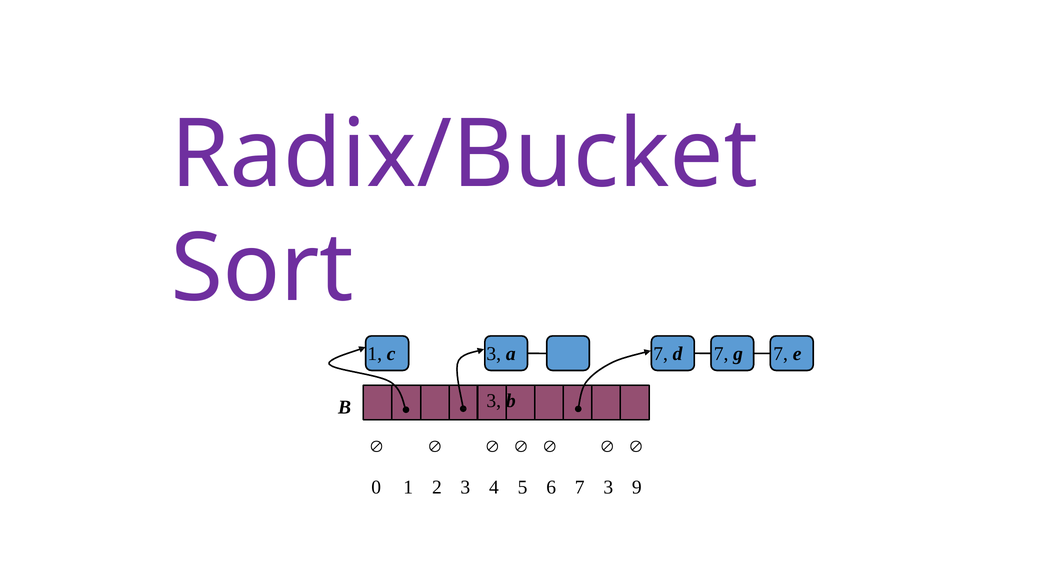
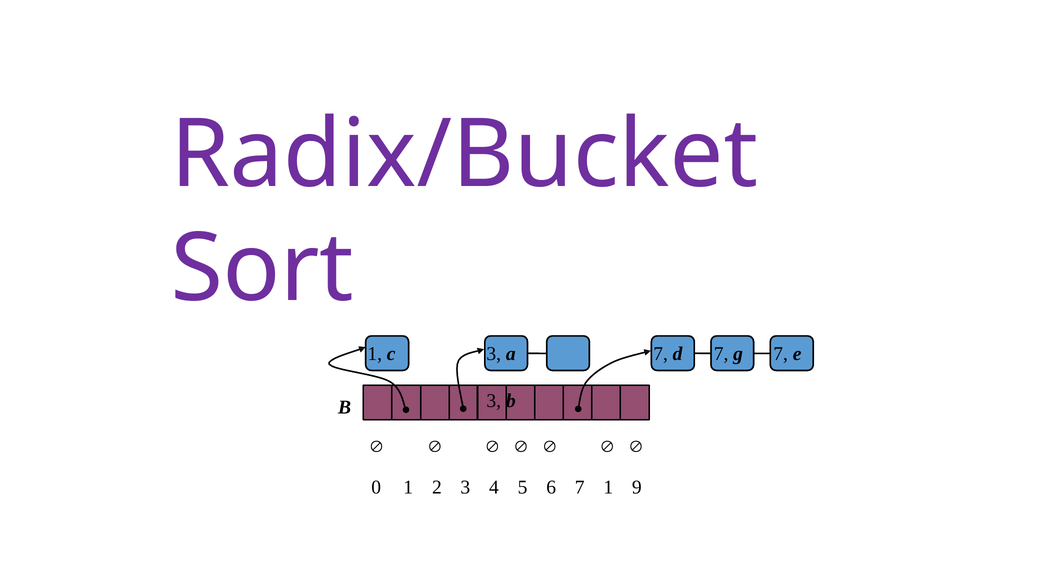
7 3: 3 -> 1
